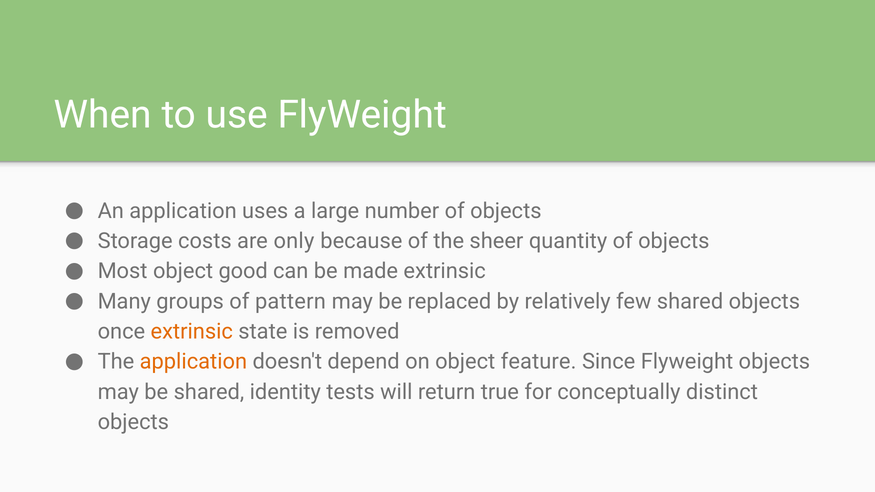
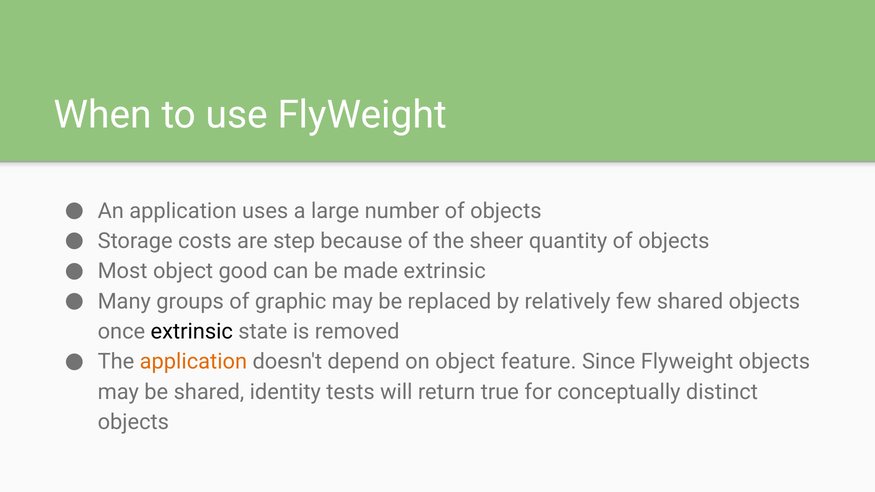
only: only -> step
pattern: pattern -> graphic
extrinsic at (192, 332) colour: orange -> black
